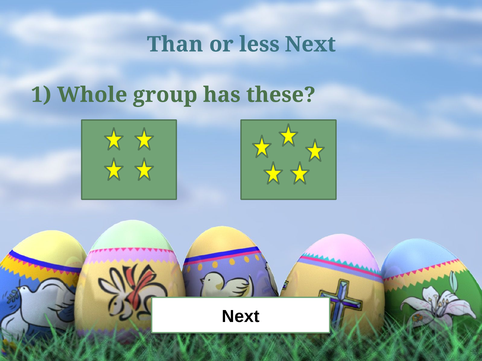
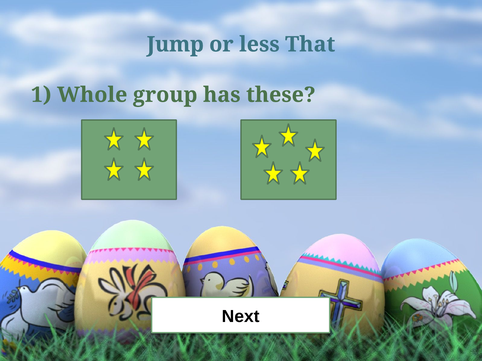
Than: Than -> Jump
less Next: Next -> That
